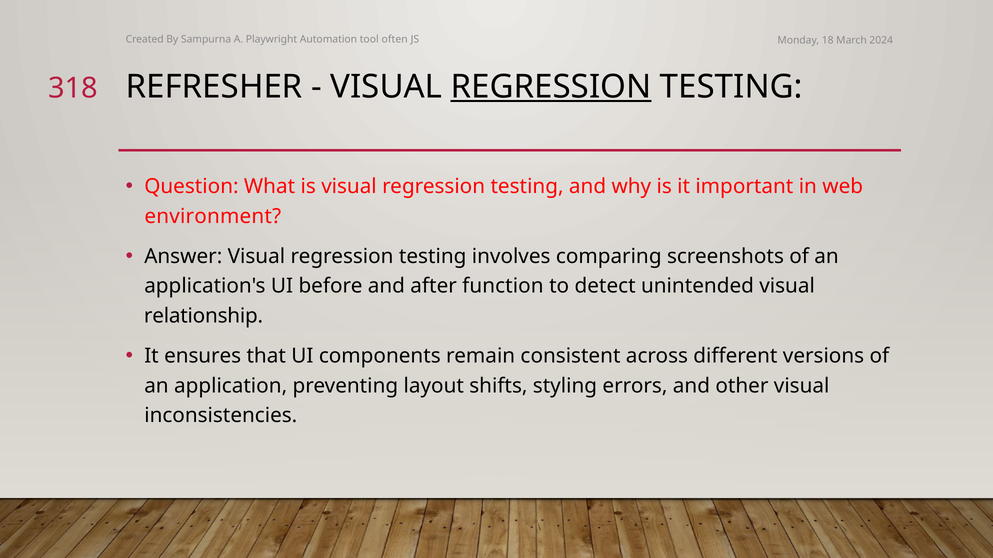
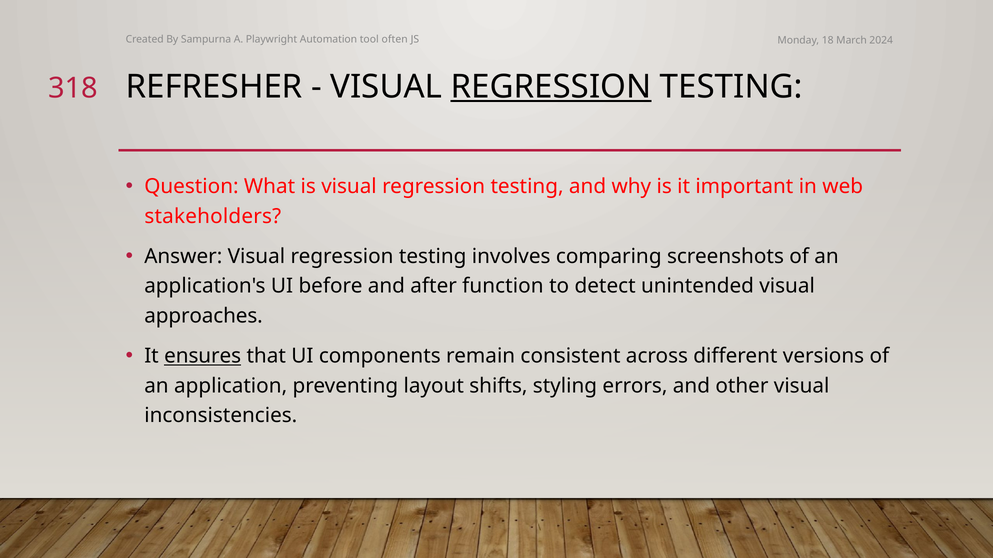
environment: environment -> stakeholders
relationship: relationship -> approaches
ensures underline: none -> present
